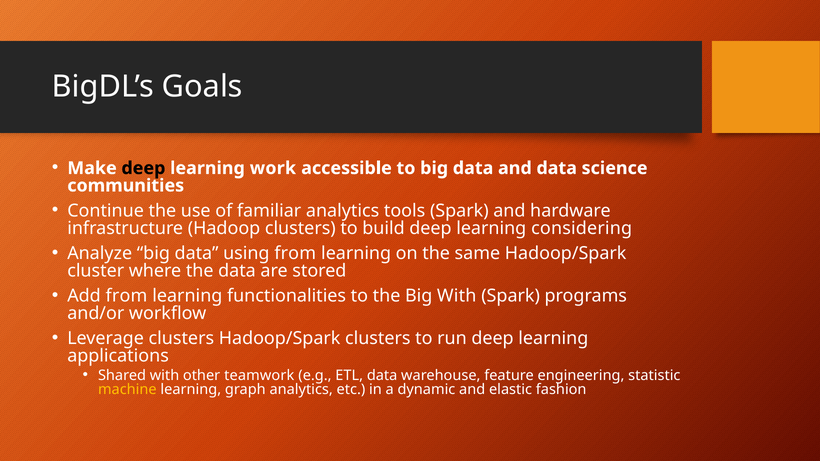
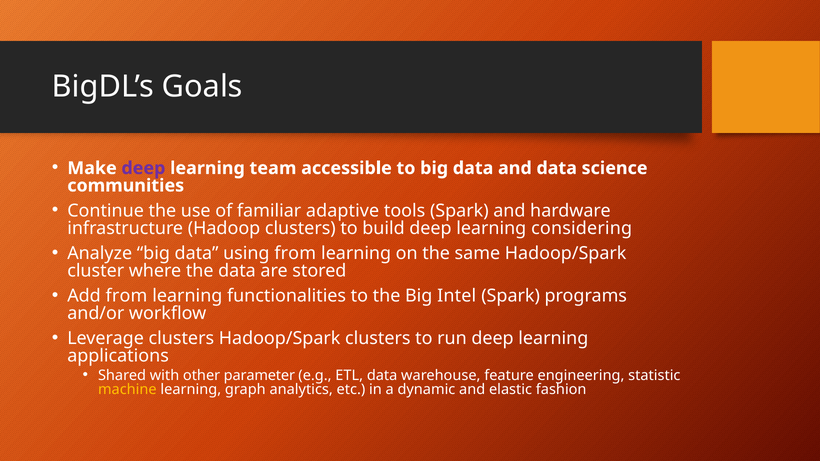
deep at (143, 168) colour: black -> purple
work: work -> team
familiar analytics: analytics -> adaptive
Big With: With -> Intel
teamwork: teamwork -> parameter
